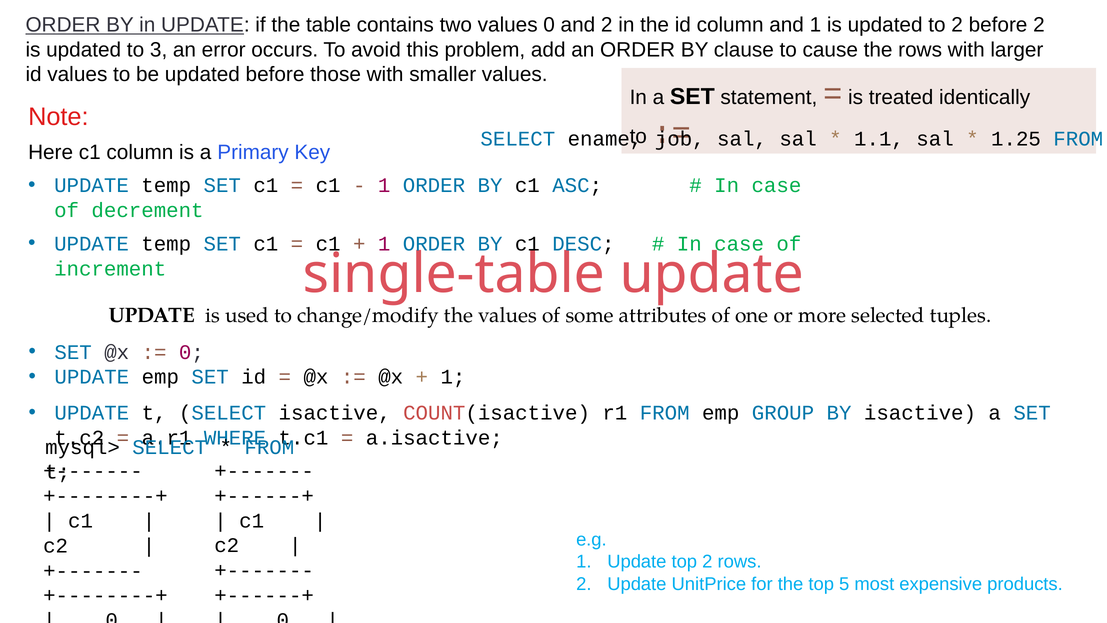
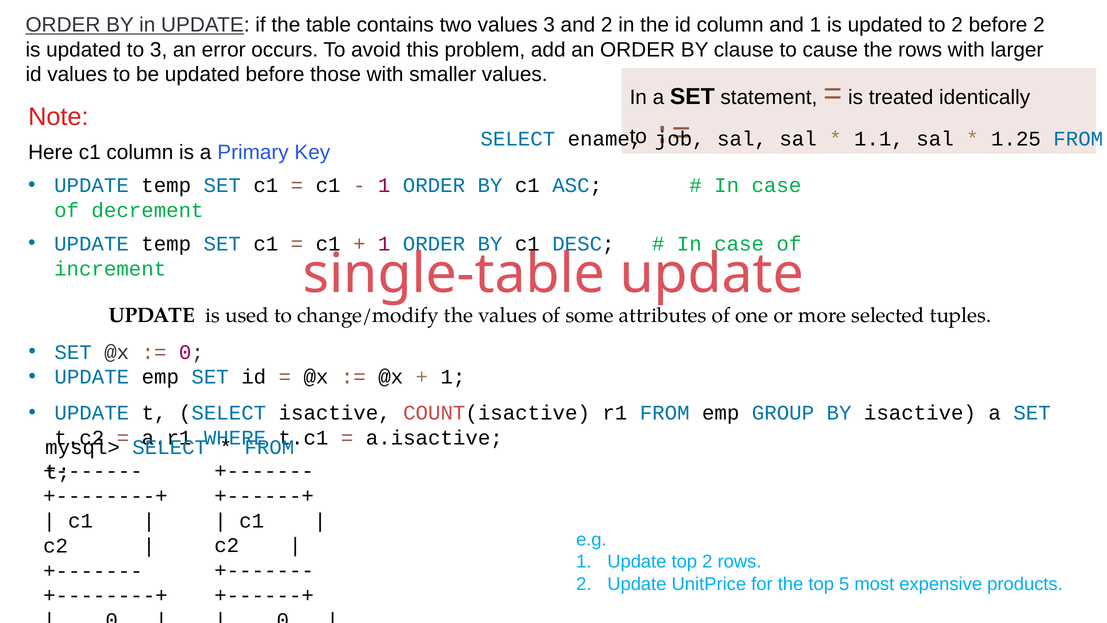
values 0: 0 -> 3
